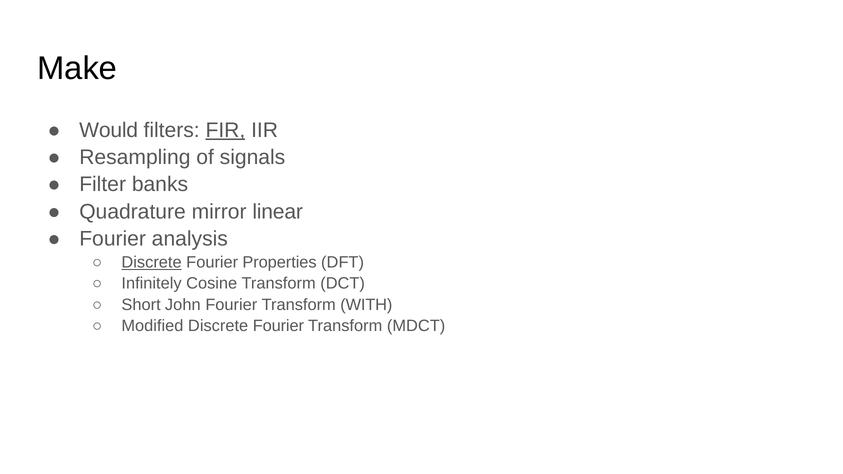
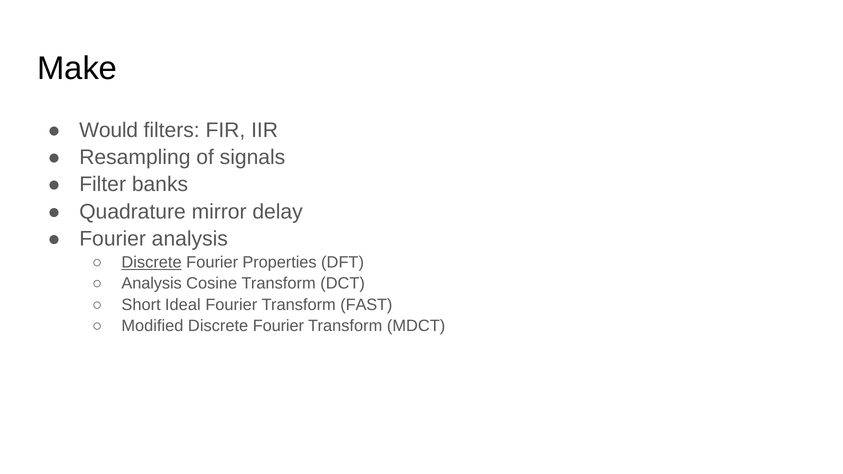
FIR underline: present -> none
linear: linear -> delay
Infinitely at (152, 284): Infinitely -> Analysis
John: John -> Ideal
WITH: WITH -> FAST
